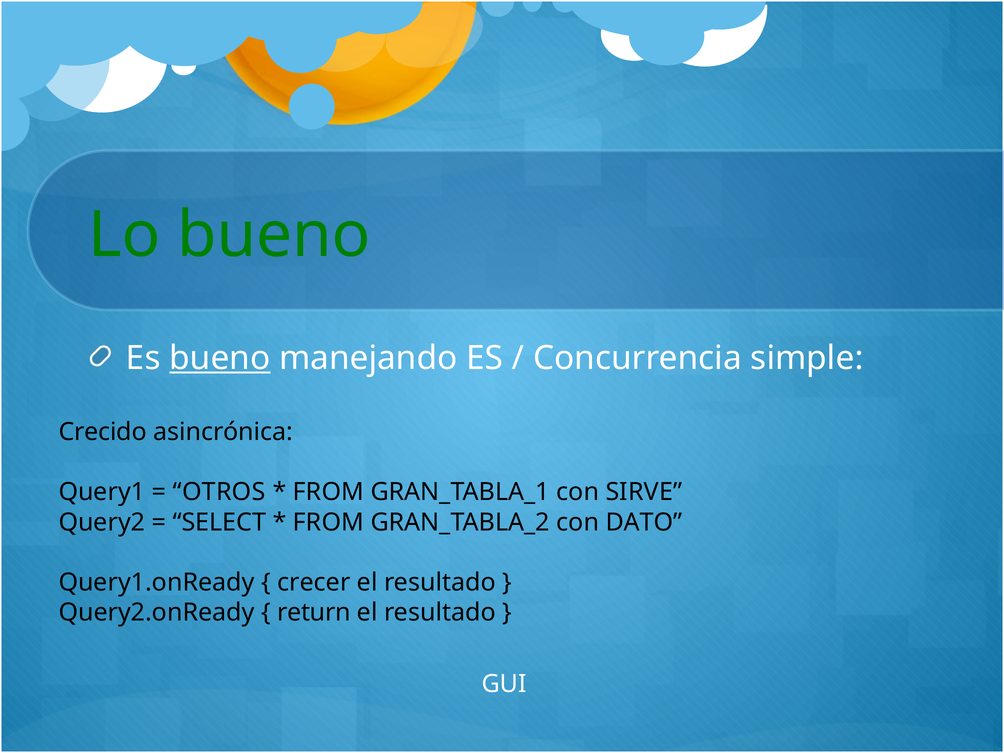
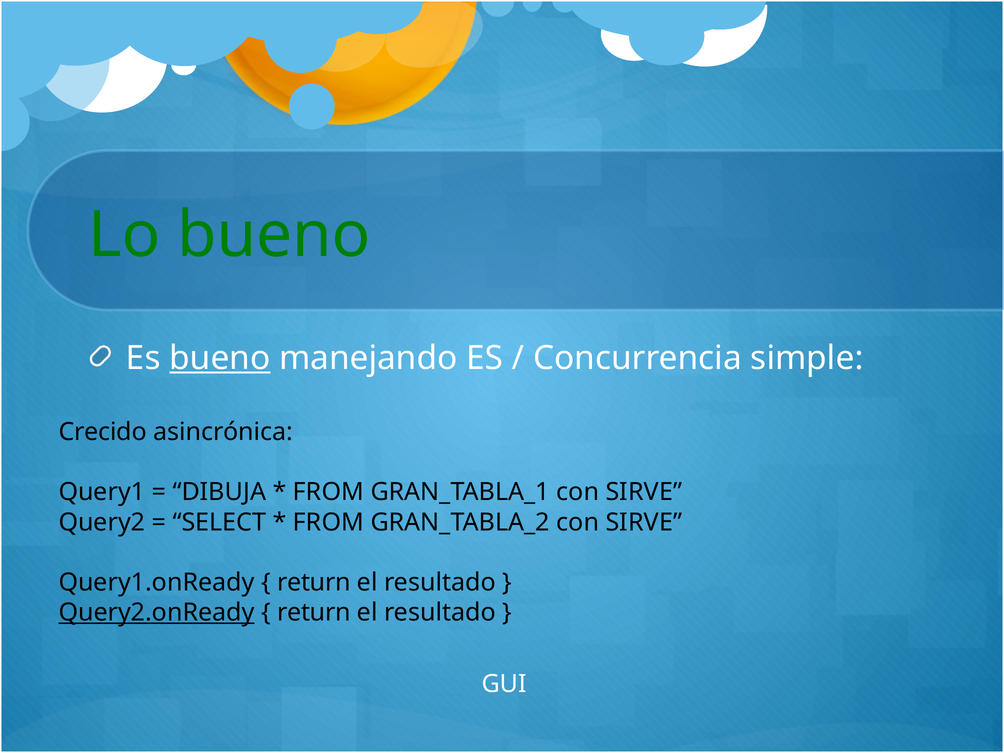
OTROS: OTROS -> DIBUJA
GRAN_TABLA_2 con DATO: DATO -> SIRVE
crecer at (314, 583): crecer -> return
Query2.onReady underline: none -> present
